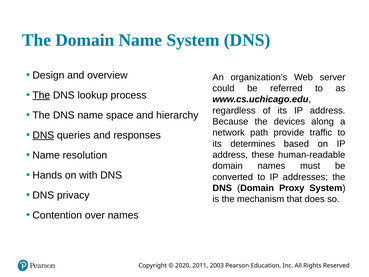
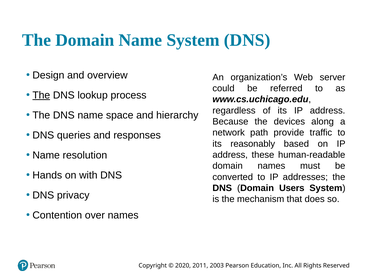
DNS at (43, 135) underline: present -> none
determines: determines -> reasonably
Proxy: Proxy -> Users
